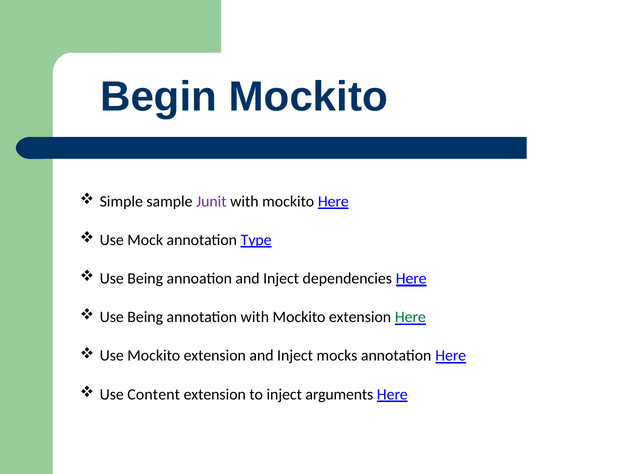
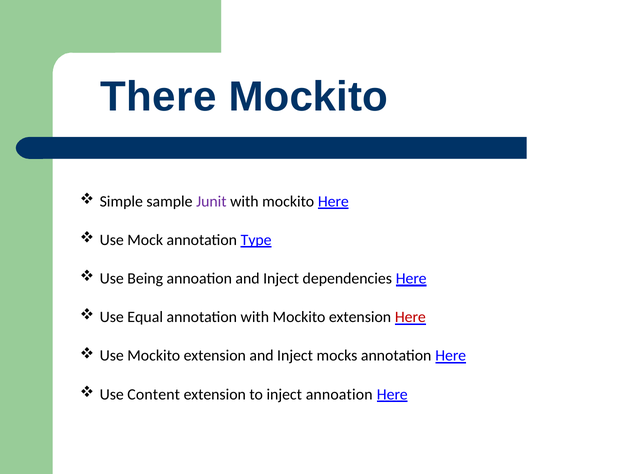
Begin: Begin -> There
Being at (145, 317): Being -> Equal
Here at (410, 317) colour: green -> red
inject arguments: arguments -> annoation
